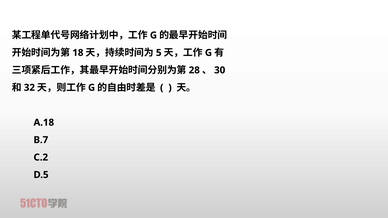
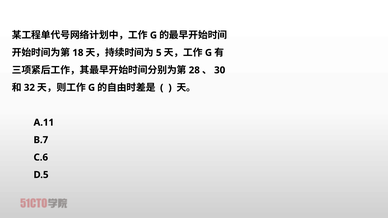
A.18: A.18 -> A.11
C.2: C.2 -> C.6
